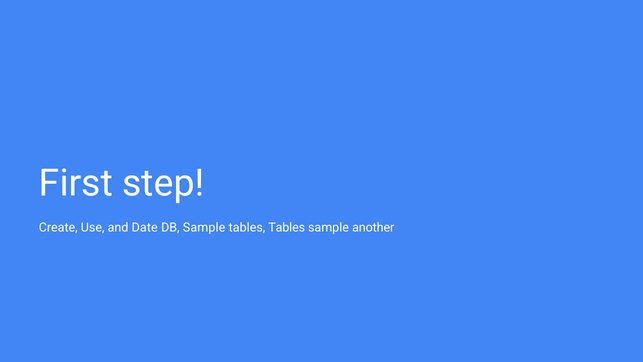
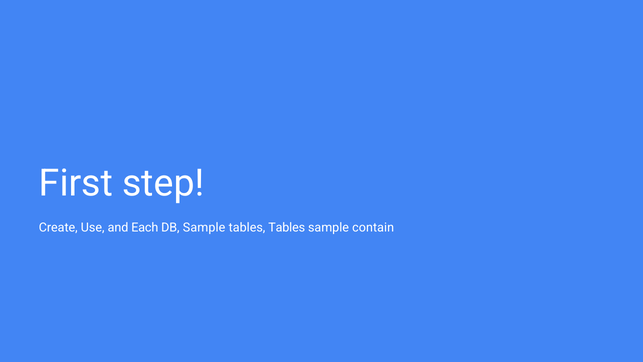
Date: Date -> Each
another: another -> contain
